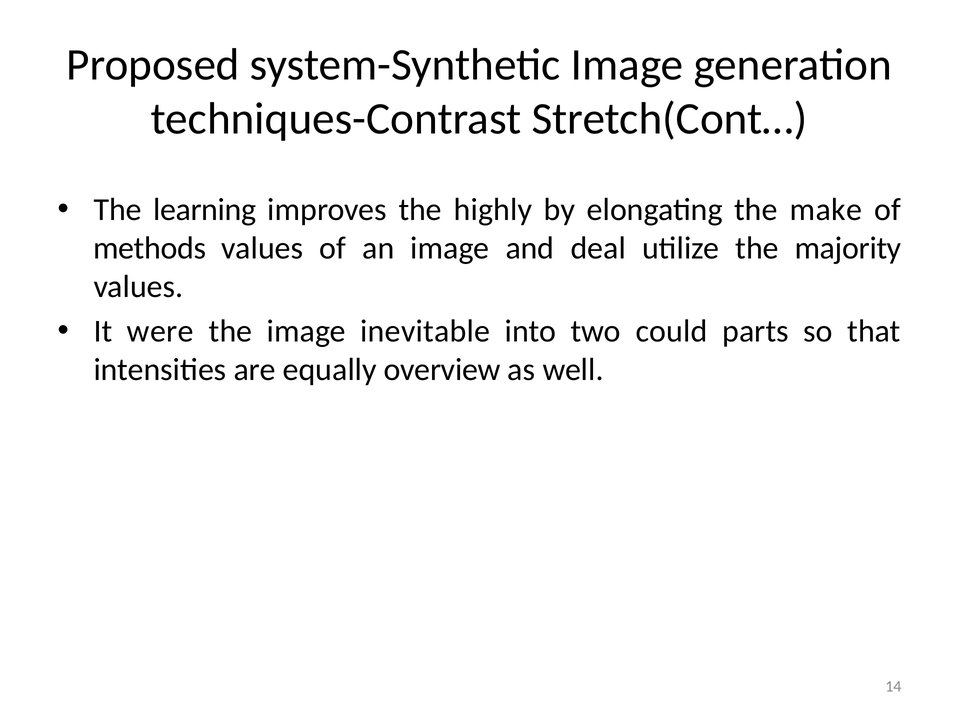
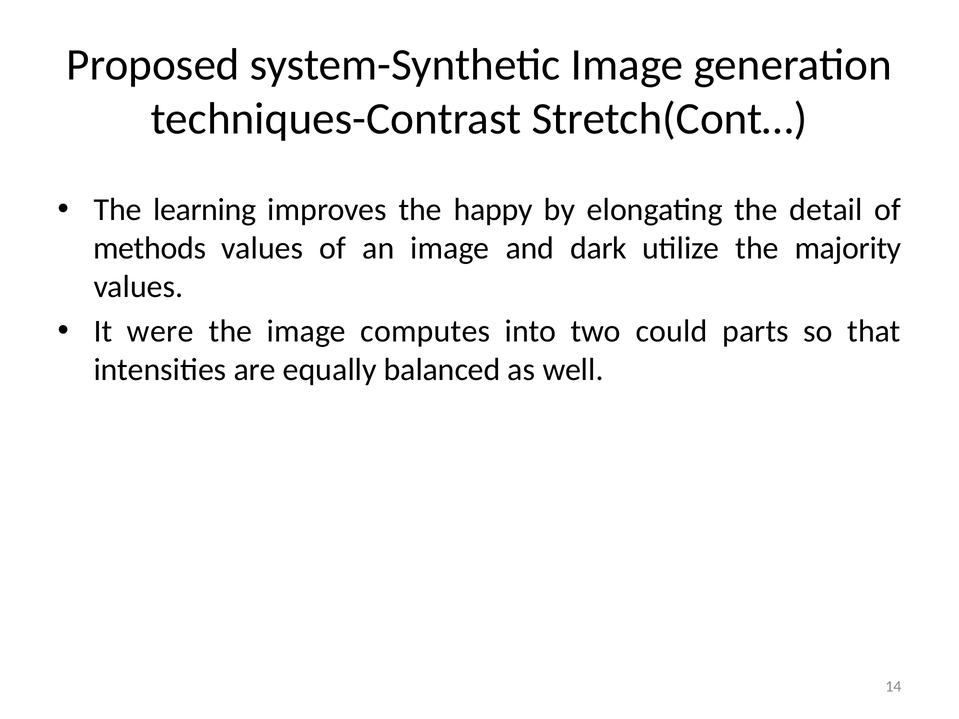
highly: highly -> happy
make: make -> detail
deal: deal -> dark
inevitable: inevitable -> computes
overview: overview -> balanced
